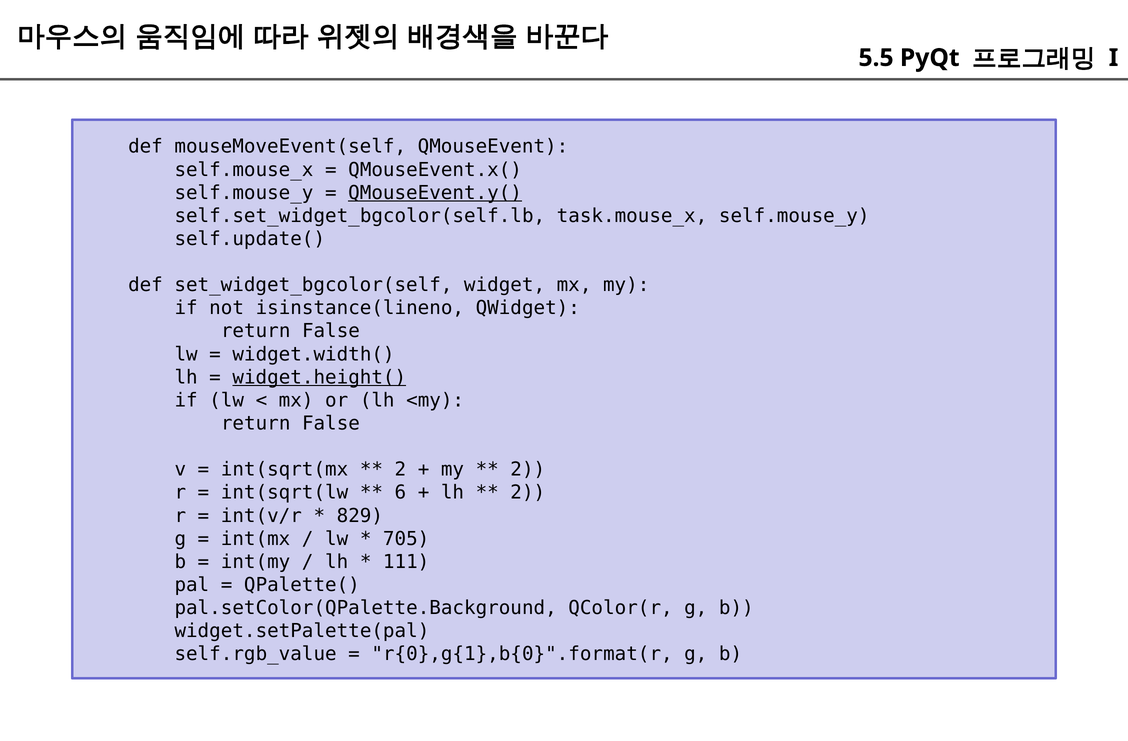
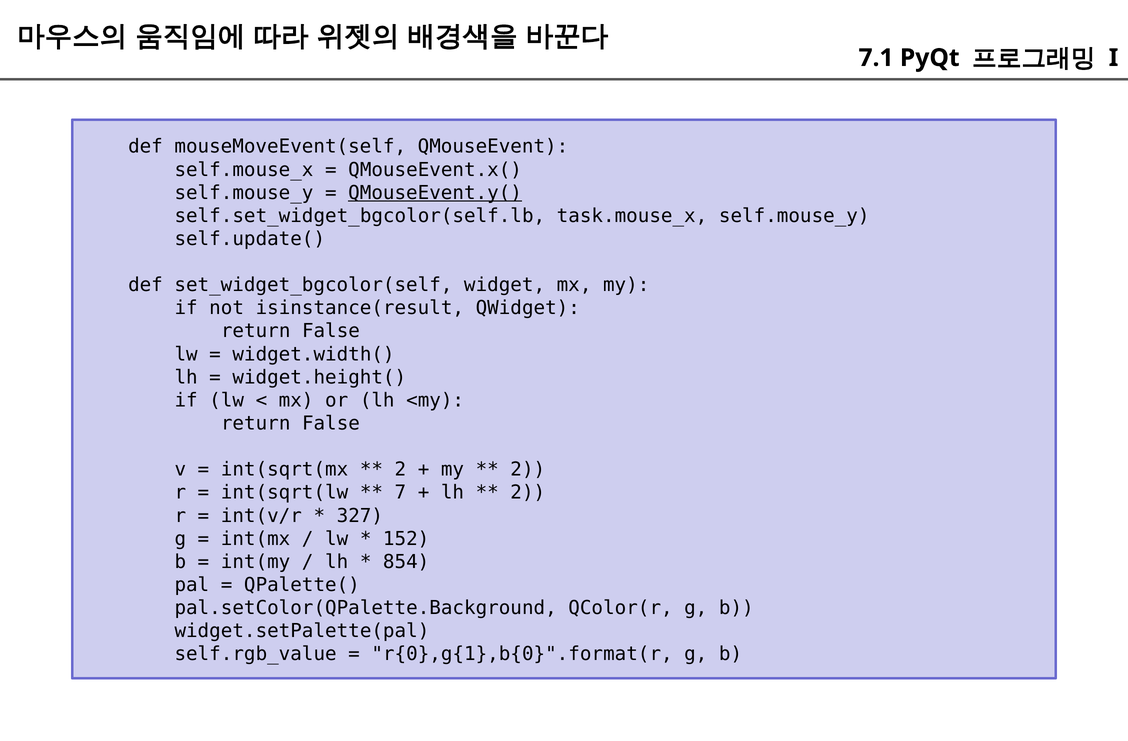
5.5: 5.5 -> 7.1
isinstance(lineno: isinstance(lineno -> isinstance(result
widget.height( underline: present -> none
6: 6 -> 7
829: 829 -> 327
705: 705 -> 152
111: 111 -> 854
